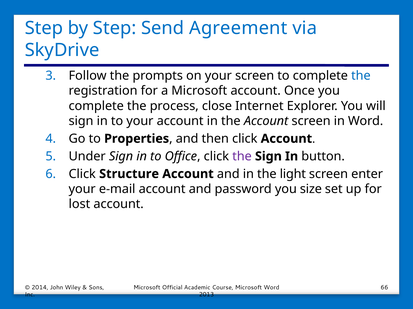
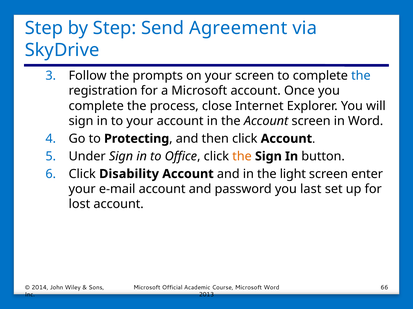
Properties: Properties -> Protecting
the at (242, 157) colour: purple -> orange
Structure: Structure -> Disability
size: size -> last
